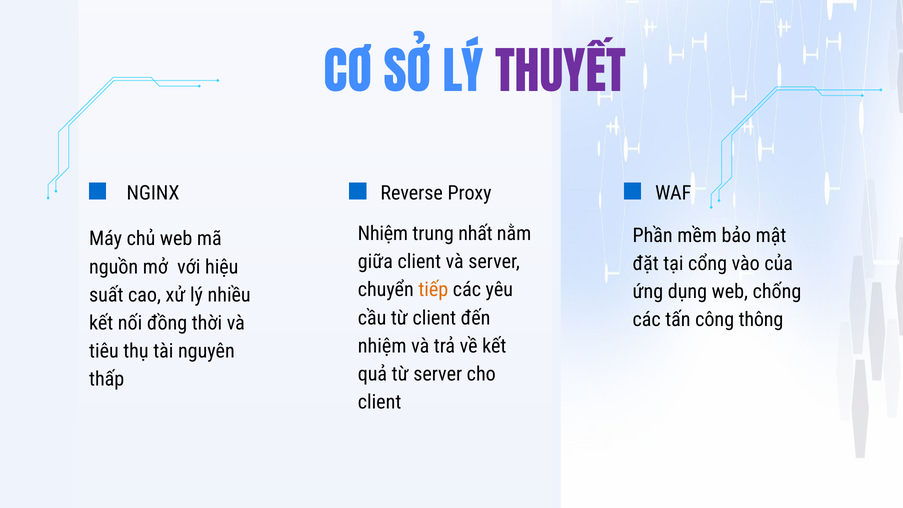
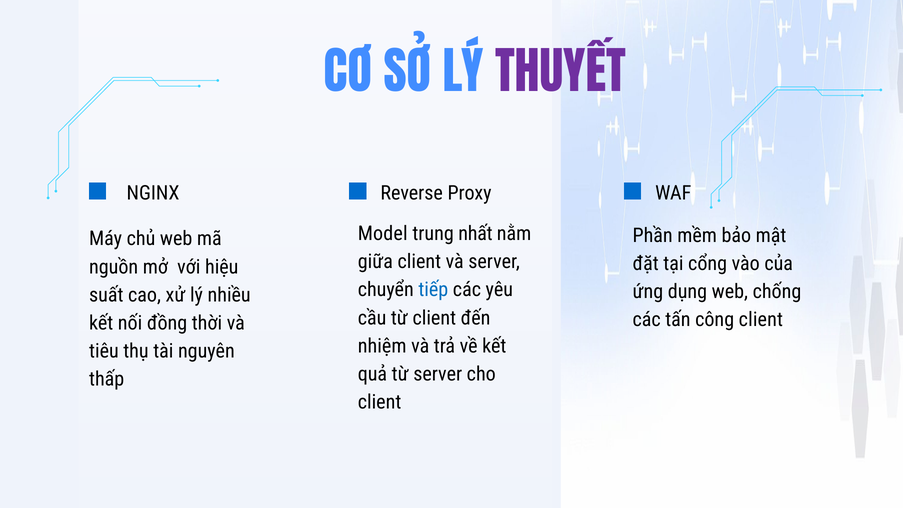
Nhiệm at (383, 234): Nhiệm -> Model
tiếp colour: orange -> blue
công thông: thông -> client
